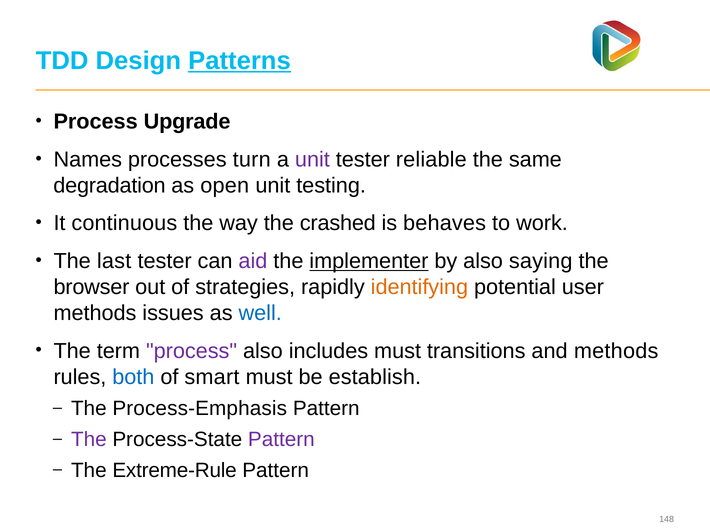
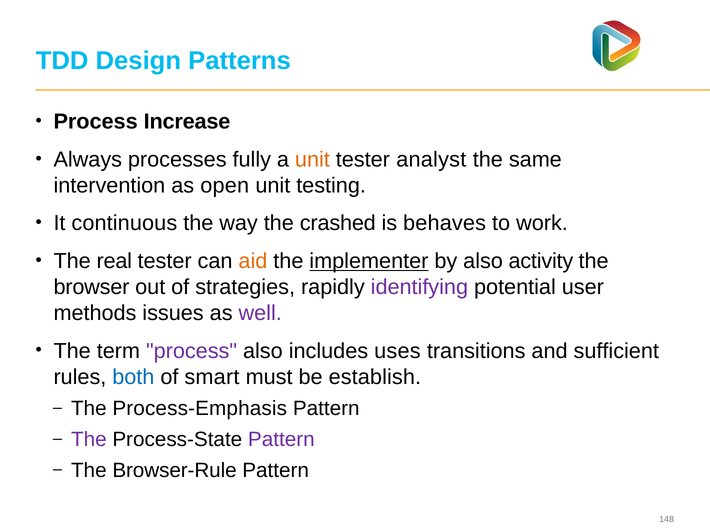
Patterns underline: present -> none
Upgrade: Upgrade -> Increase
Names: Names -> Always
turn: turn -> fully
unit at (312, 160) colour: purple -> orange
reliable: reliable -> analyst
degradation: degradation -> intervention
last: last -> real
aid colour: purple -> orange
saying: saying -> activity
identifying colour: orange -> purple
well colour: blue -> purple
includes must: must -> uses
and methods: methods -> sufficient
Extreme-Rule: Extreme-Rule -> Browser-Rule
